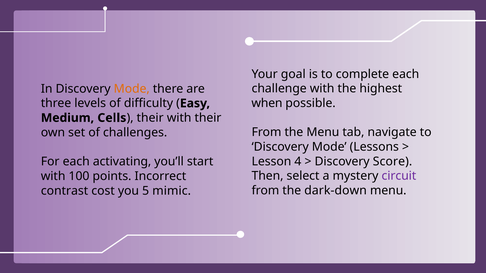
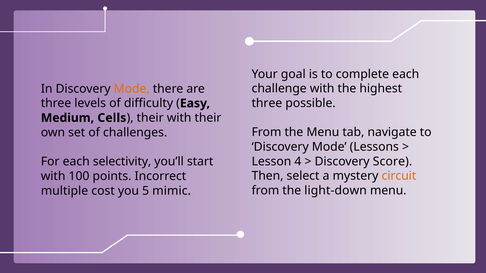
when at (267, 103): when -> three
activating: activating -> selectivity
circuit colour: purple -> orange
dark-down: dark-down -> light-down
contrast: contrast -> multiple
